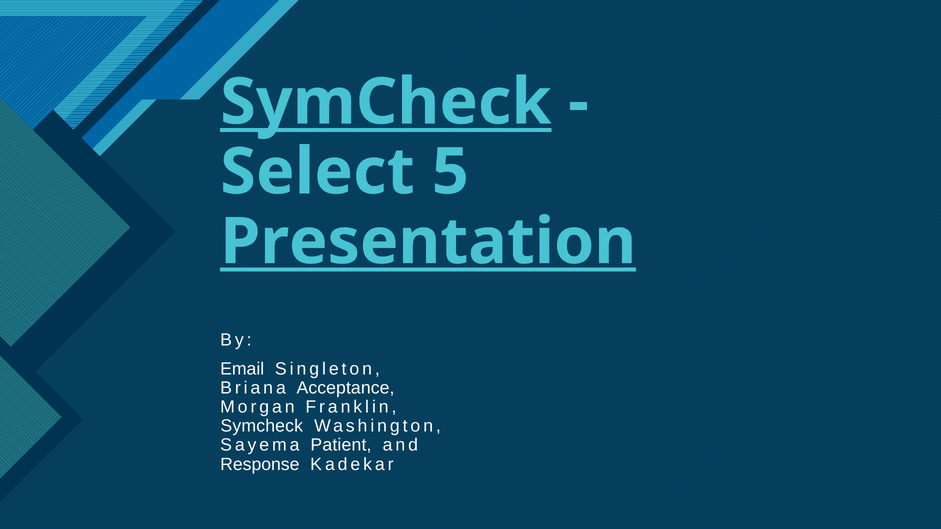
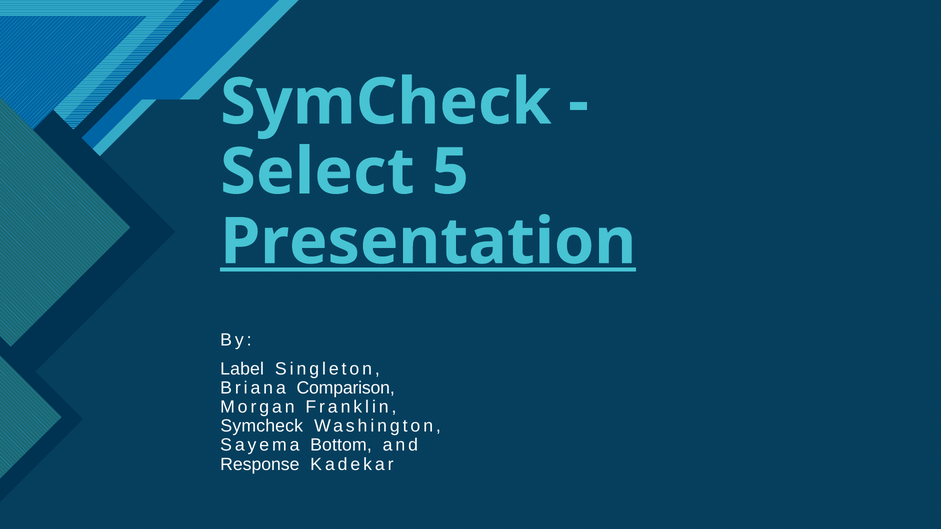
SymCheck at (386, 102) underline: present -> none
Email: Email -> Label
Acceptance: Acceptance -> Comparison
Patient: Patient -> Bottom
